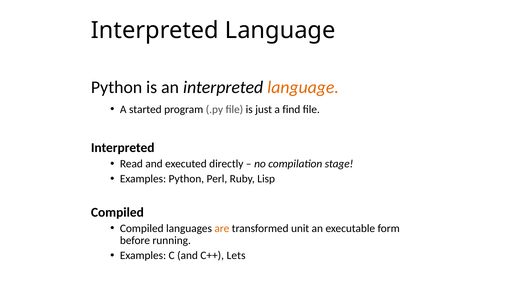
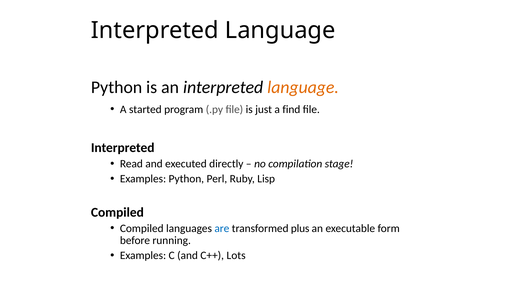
are colour: orange -> blue
unit: unit -> plus
Lets: Lets -> Lots
